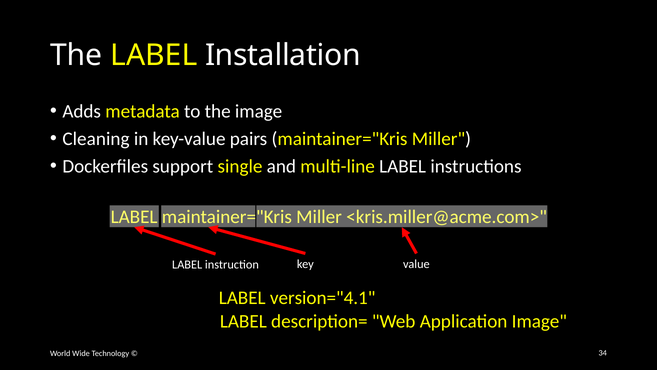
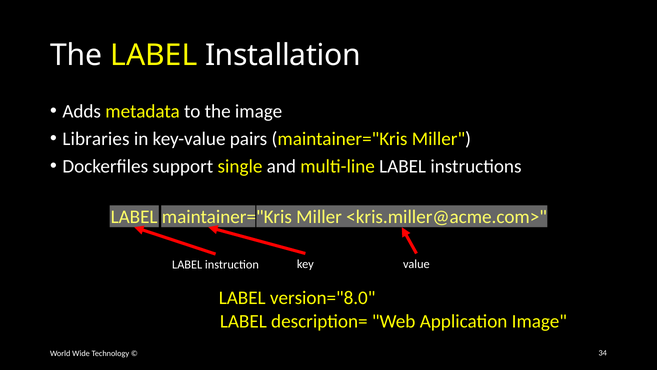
Cleaning: Cleaning -> Libraries
version="4.1: version="4.1 -> version="8.0
